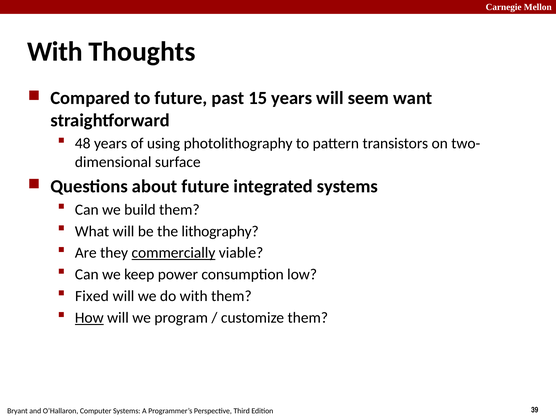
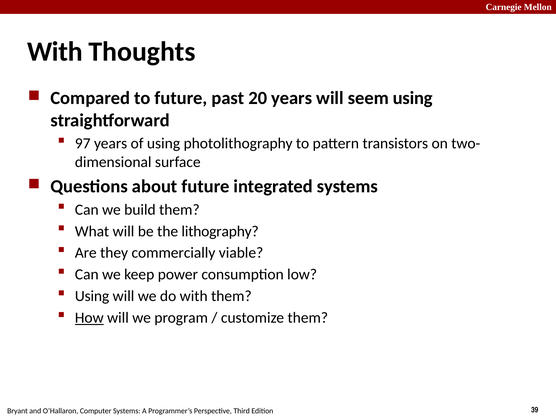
15: 15 -> 20
seem want: want -> using
48: 48 -> 97
commercially underline: present -> none
Fixed at (92, 296): Fixed -> Using
